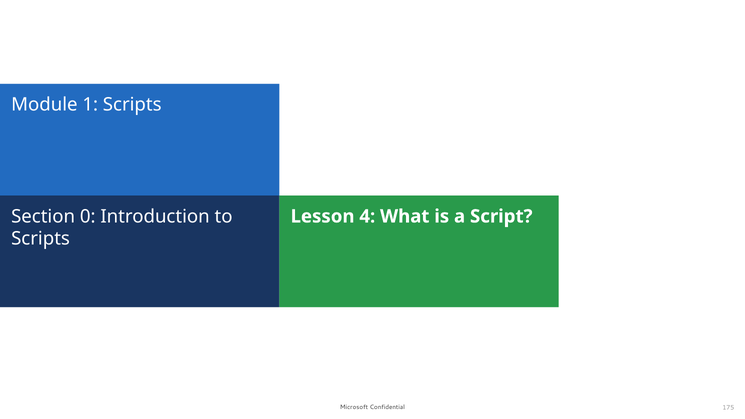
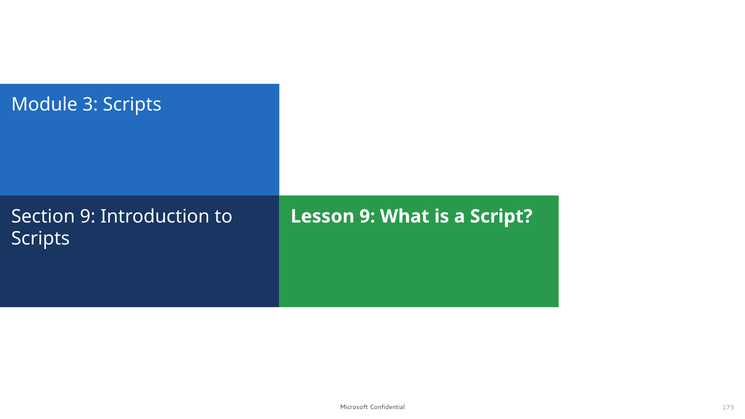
1: 1 -> 3
Section 0: 0 -> 9
Lesson 4: 4 -> 9
